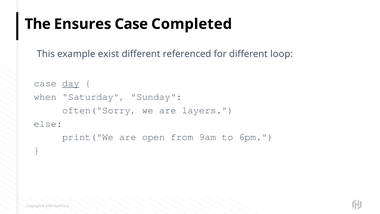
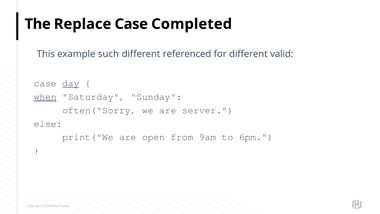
Ensures: Ensures -> Replace
exist: exist -> such
loop: loop -> valid
when underline: none -> present
layers: layers -> server
